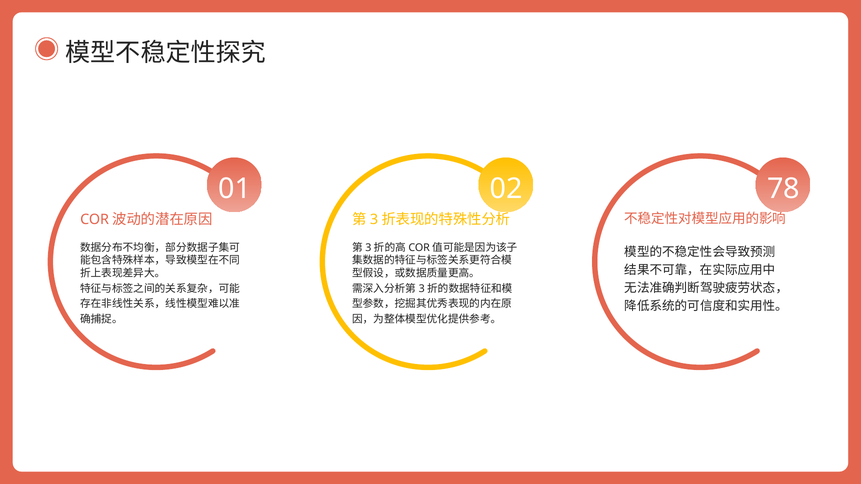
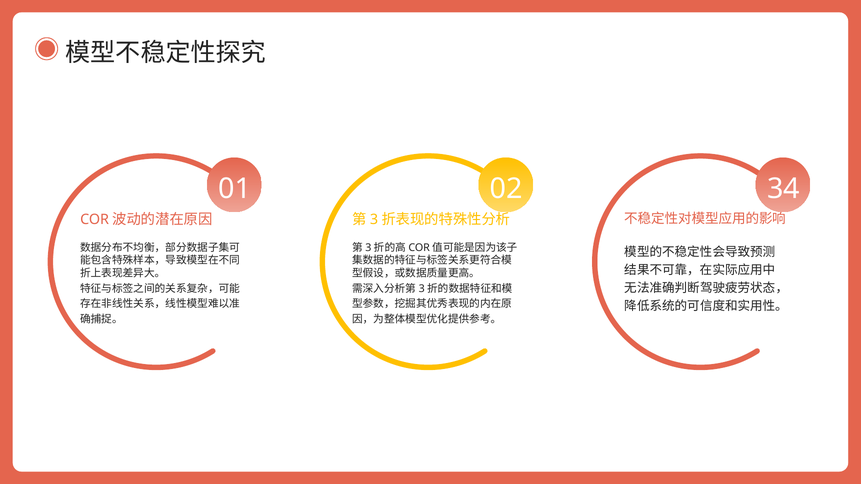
78: 78 -> 34
